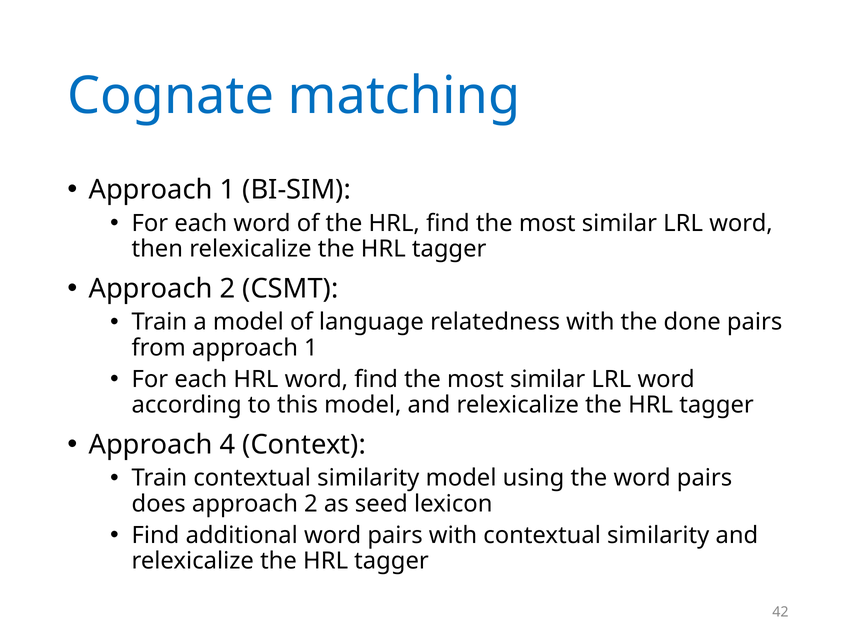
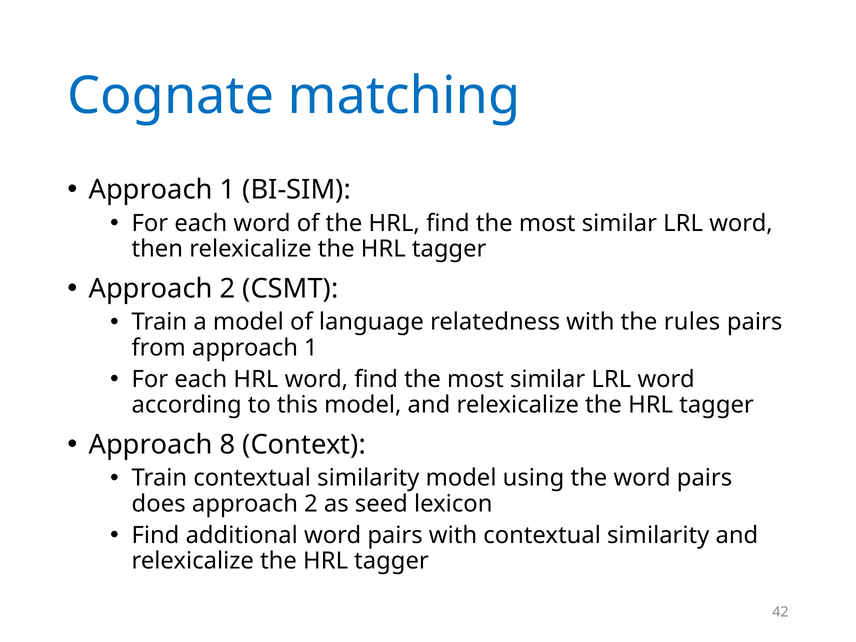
done: done -> rules
4: 4 -> 8
